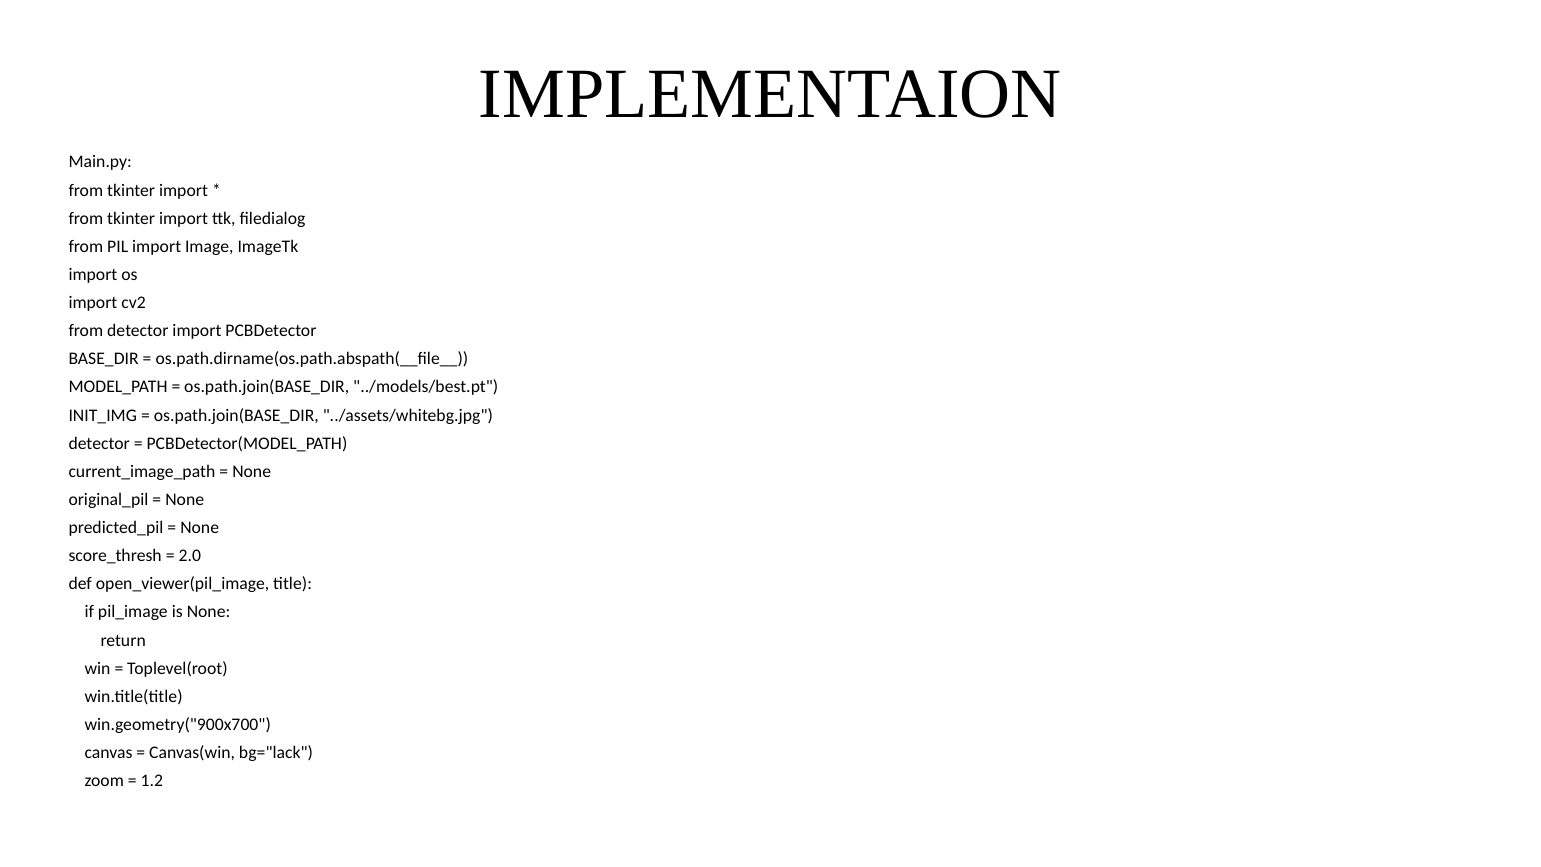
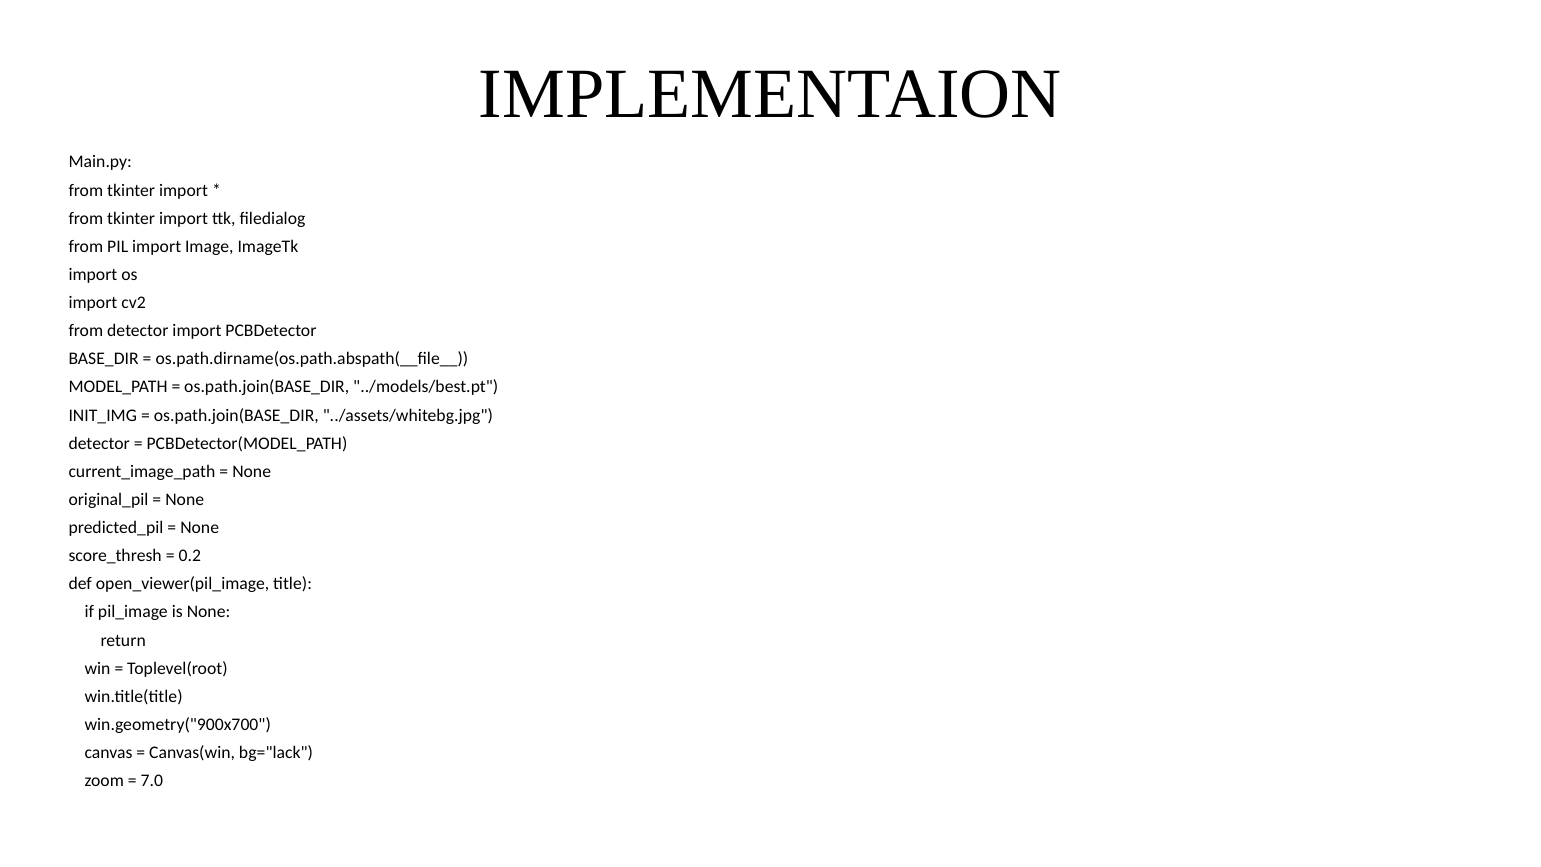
2.0: 2.0 -> 0.2
1.2: 1.2 -> 7.0
